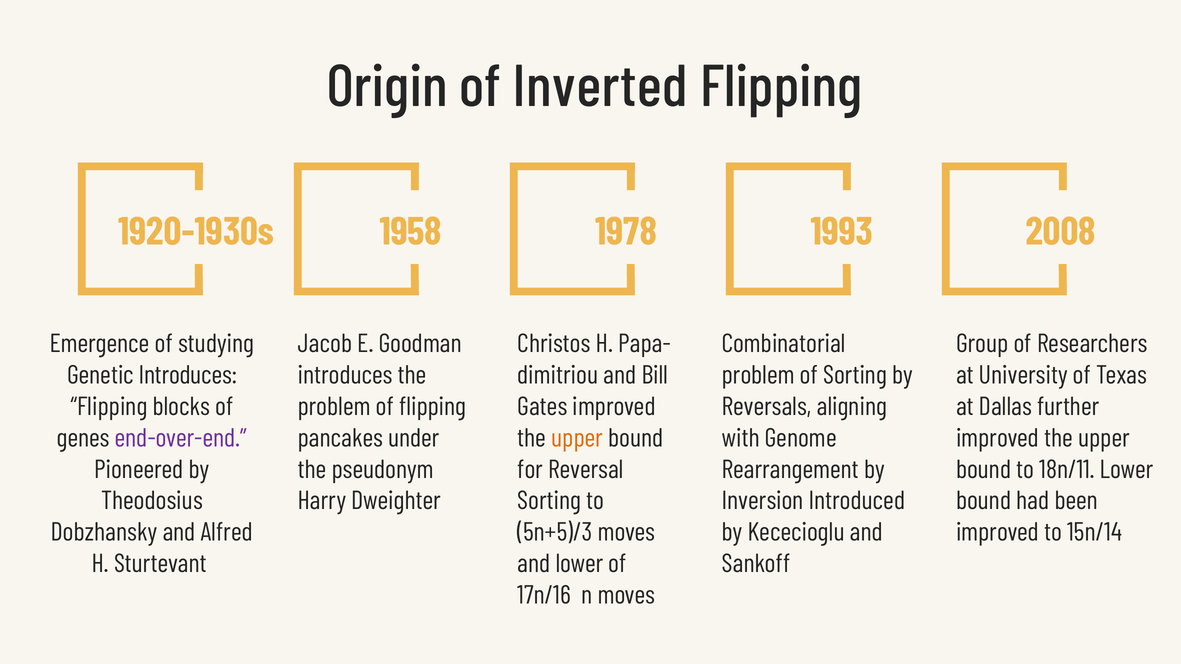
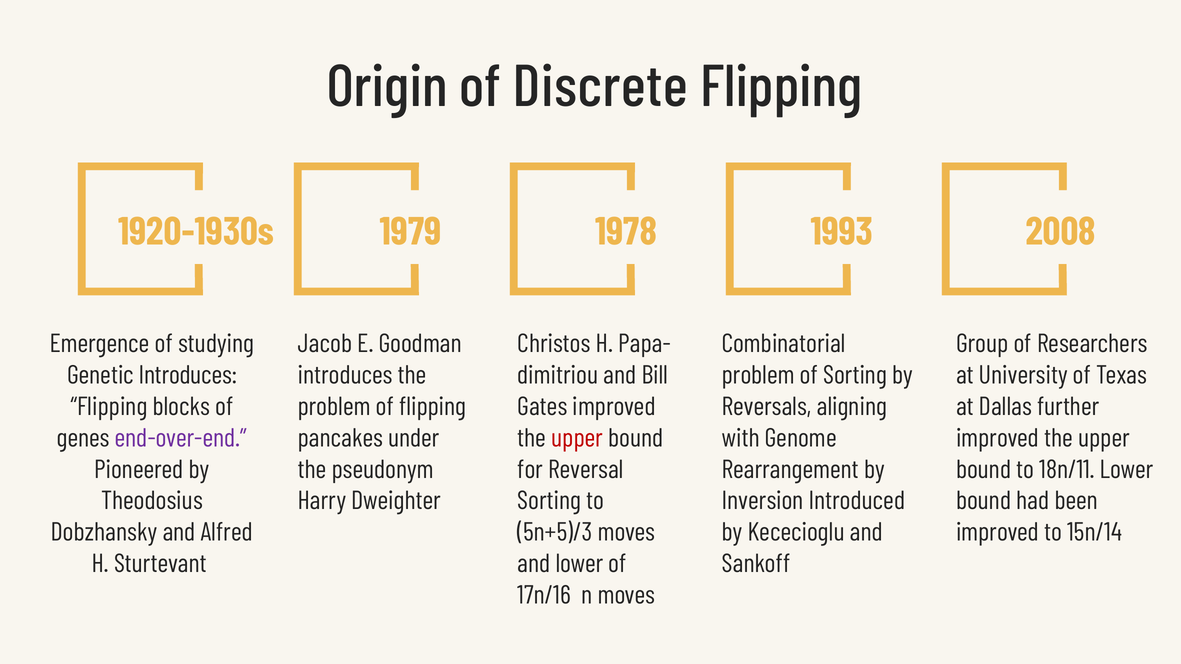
Inverted: Inverted -> Discrete
1958: 1958 -> 1979
upper at (577, 438) colour: orange -> red
